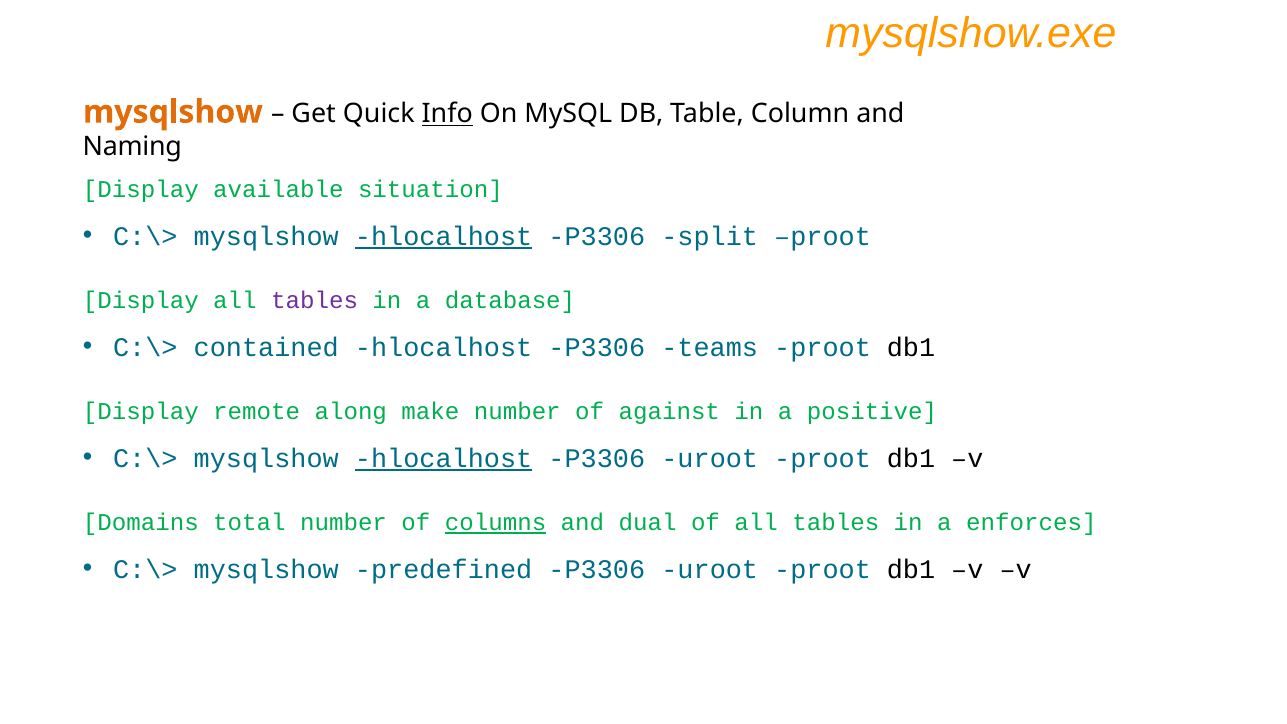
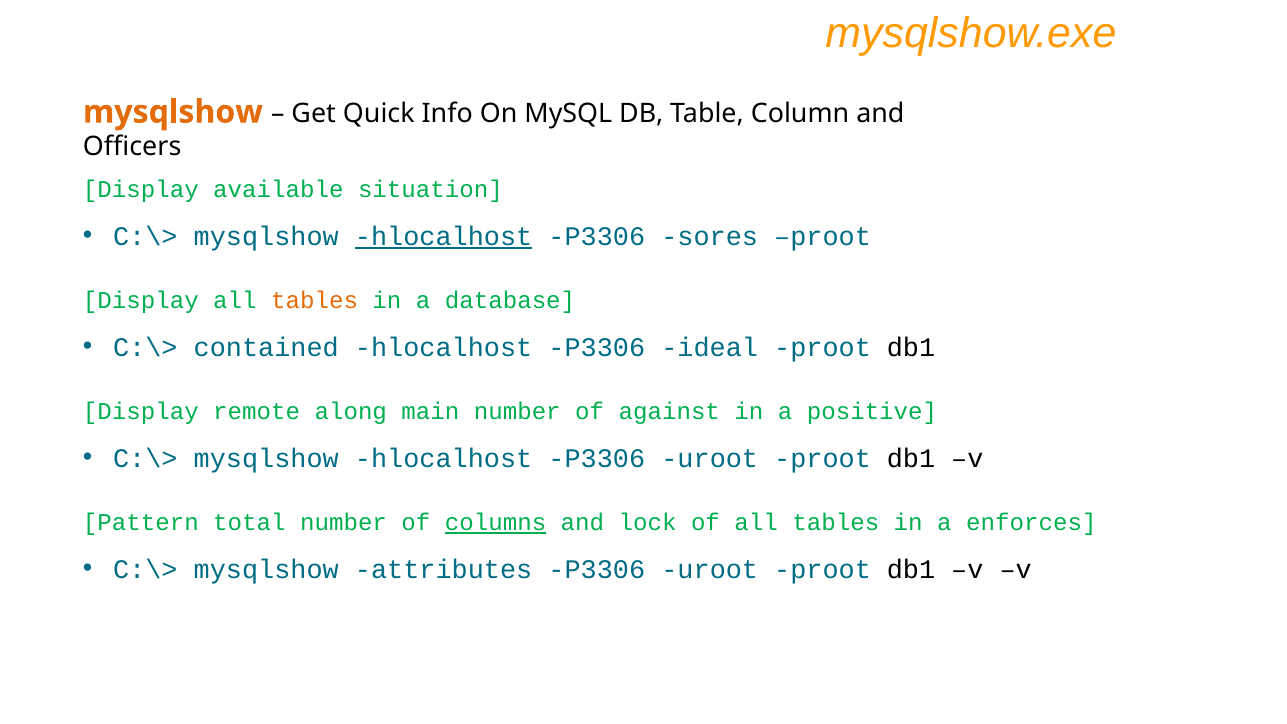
Info underline: present -> none
Naming: Naming -> Officers
split: split -> sores
tables at (315, 301) colour: purple -> orange
teams: teams -> ideal
make: make -> main
hlocalhost at (444, 458) underline: present -> none
Domains: Domains -> Pattern
dual: dual -> lock
predefined: predefined -> attributes
